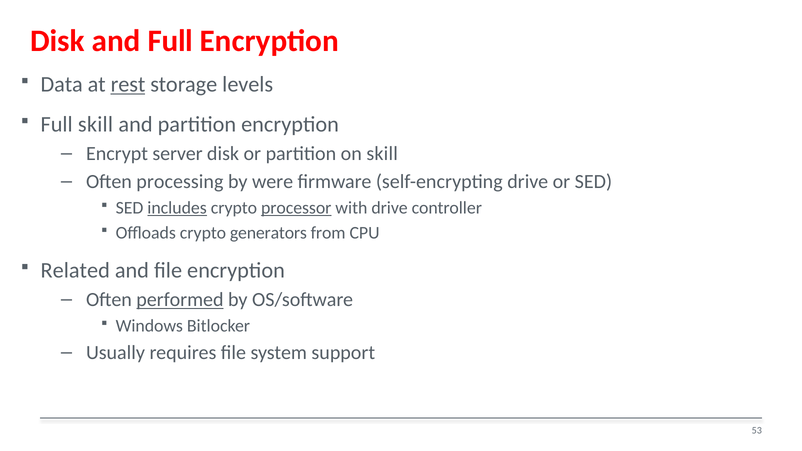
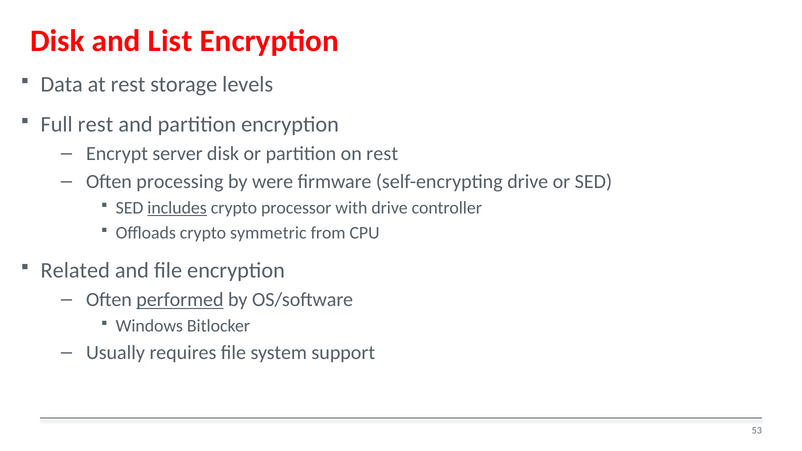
and Full: Full -> List
rest at (128, 84) underline: present -> none
Full skill: skill -> rest
on skill: skill -> rest
processor underline: present -> none
generators: generators -> symmetric
